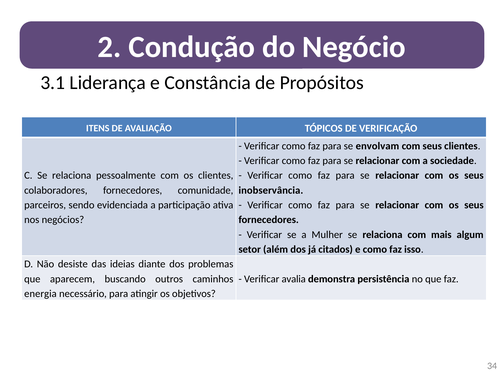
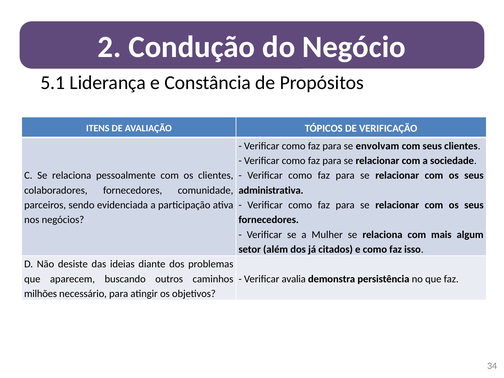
3.1: 3.1 -> 5.1
inobservância: inobservância -> administrativa
energia: energia -> milhões
